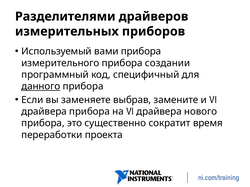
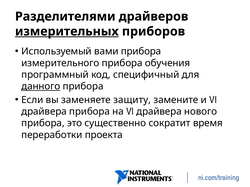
измерительных underline: none -> present
создании: создании -> обучения
выбрав: выбрав -> защиту
